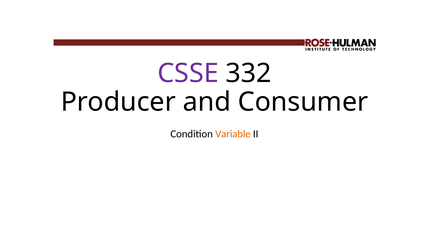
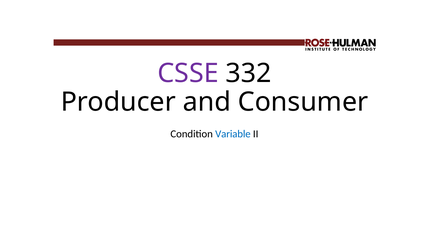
Variable colour: orange -> blue
